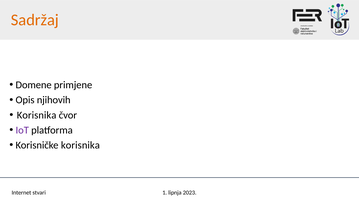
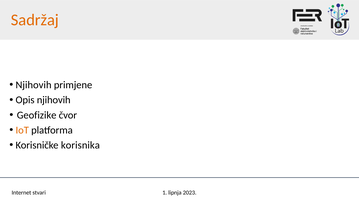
Domene at (34, 85): Domene -> Njihovih
Korisnika at (37, 115): Korisnika -> Geofizike
IoT colour: purple -> orange
